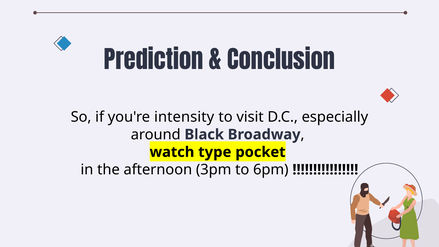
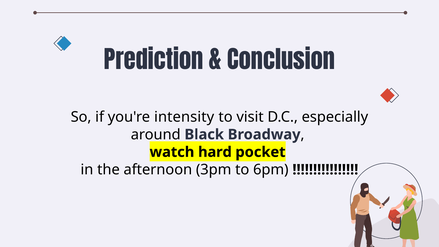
type: type -> hard
